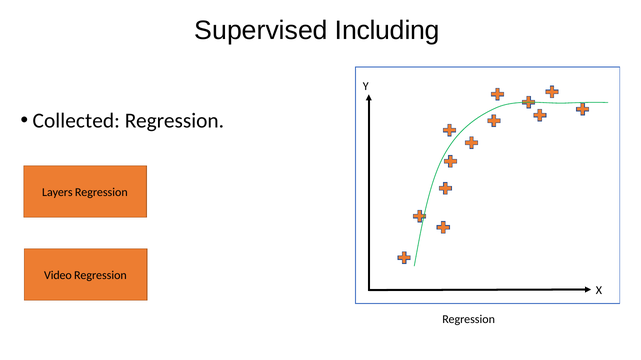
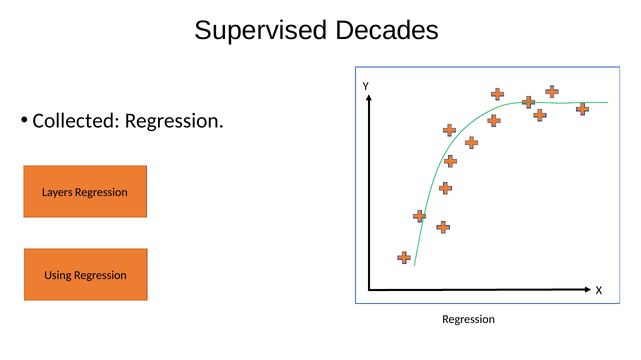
Including: Including -> Decades
Video: Video -> Using
